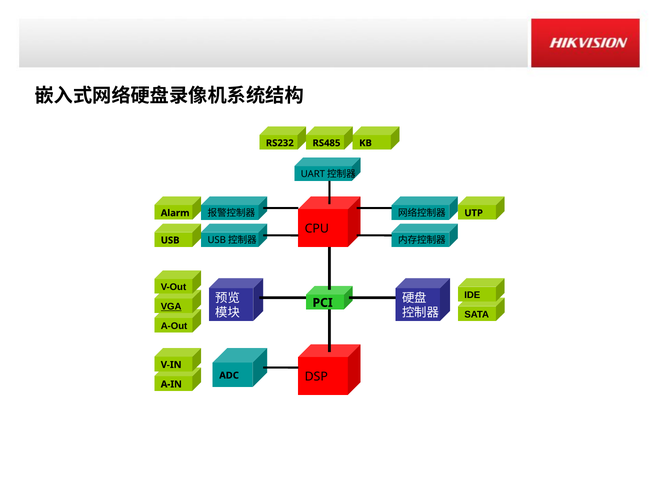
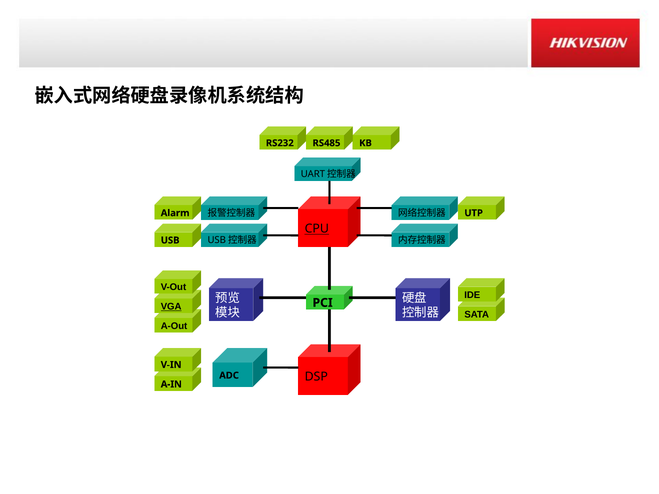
CPU underline: none -> present
